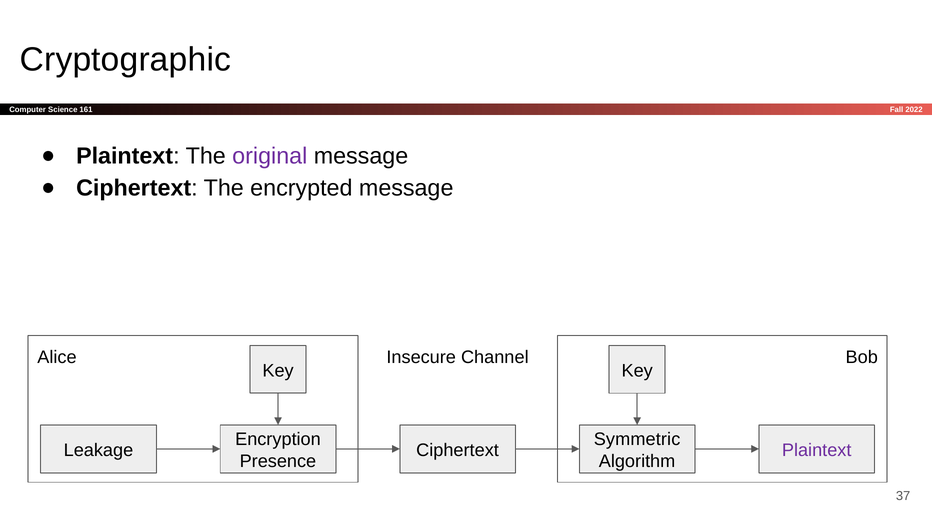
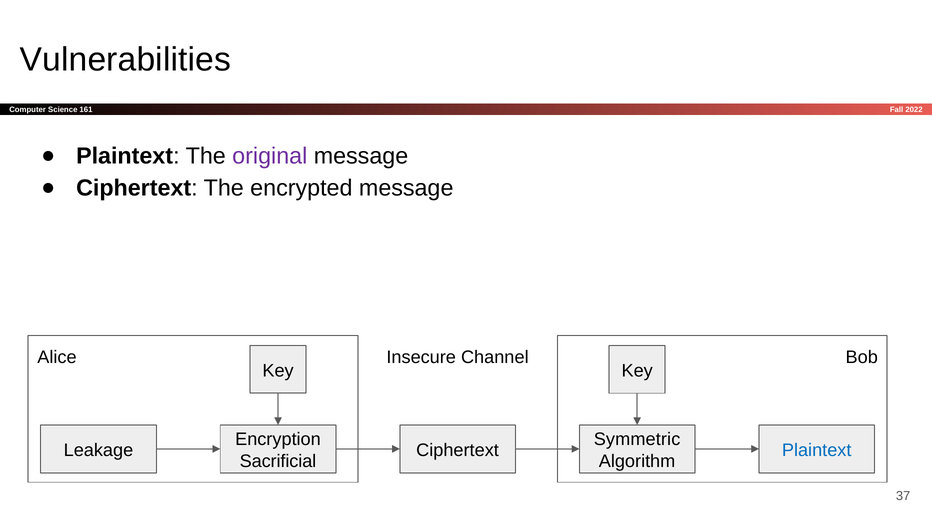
Cryptographic: Cryptographic -> Vulnerabilities
Plaintext at (817, 450) colour: purple -> blue
Presence: Presence -> Sacrificial
